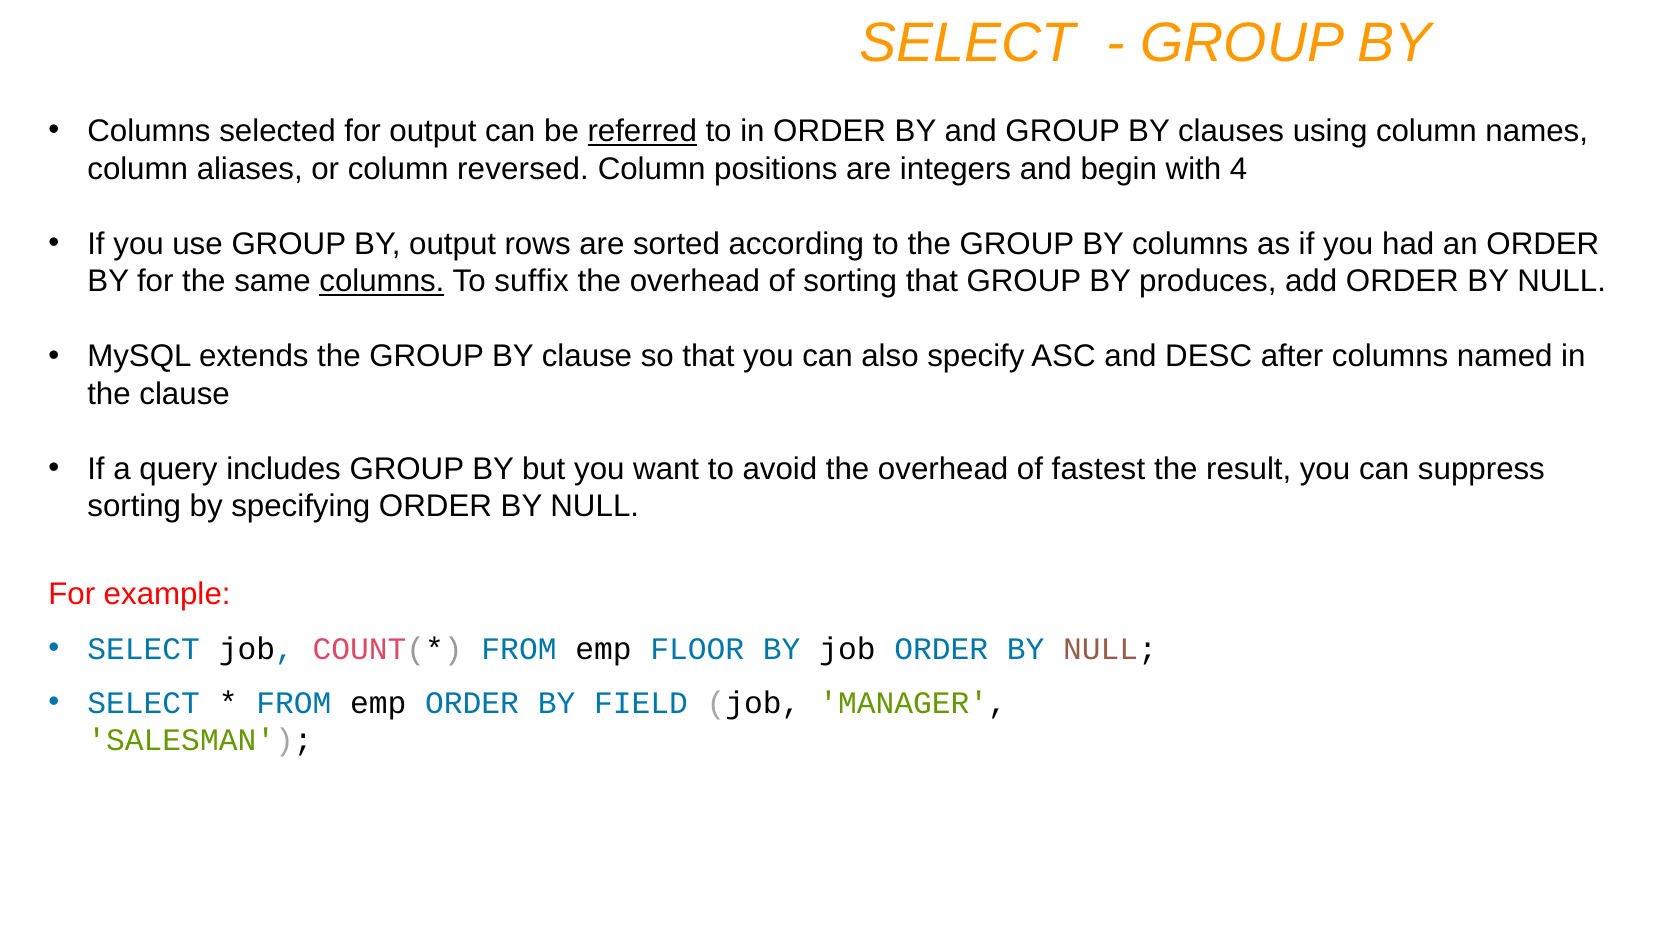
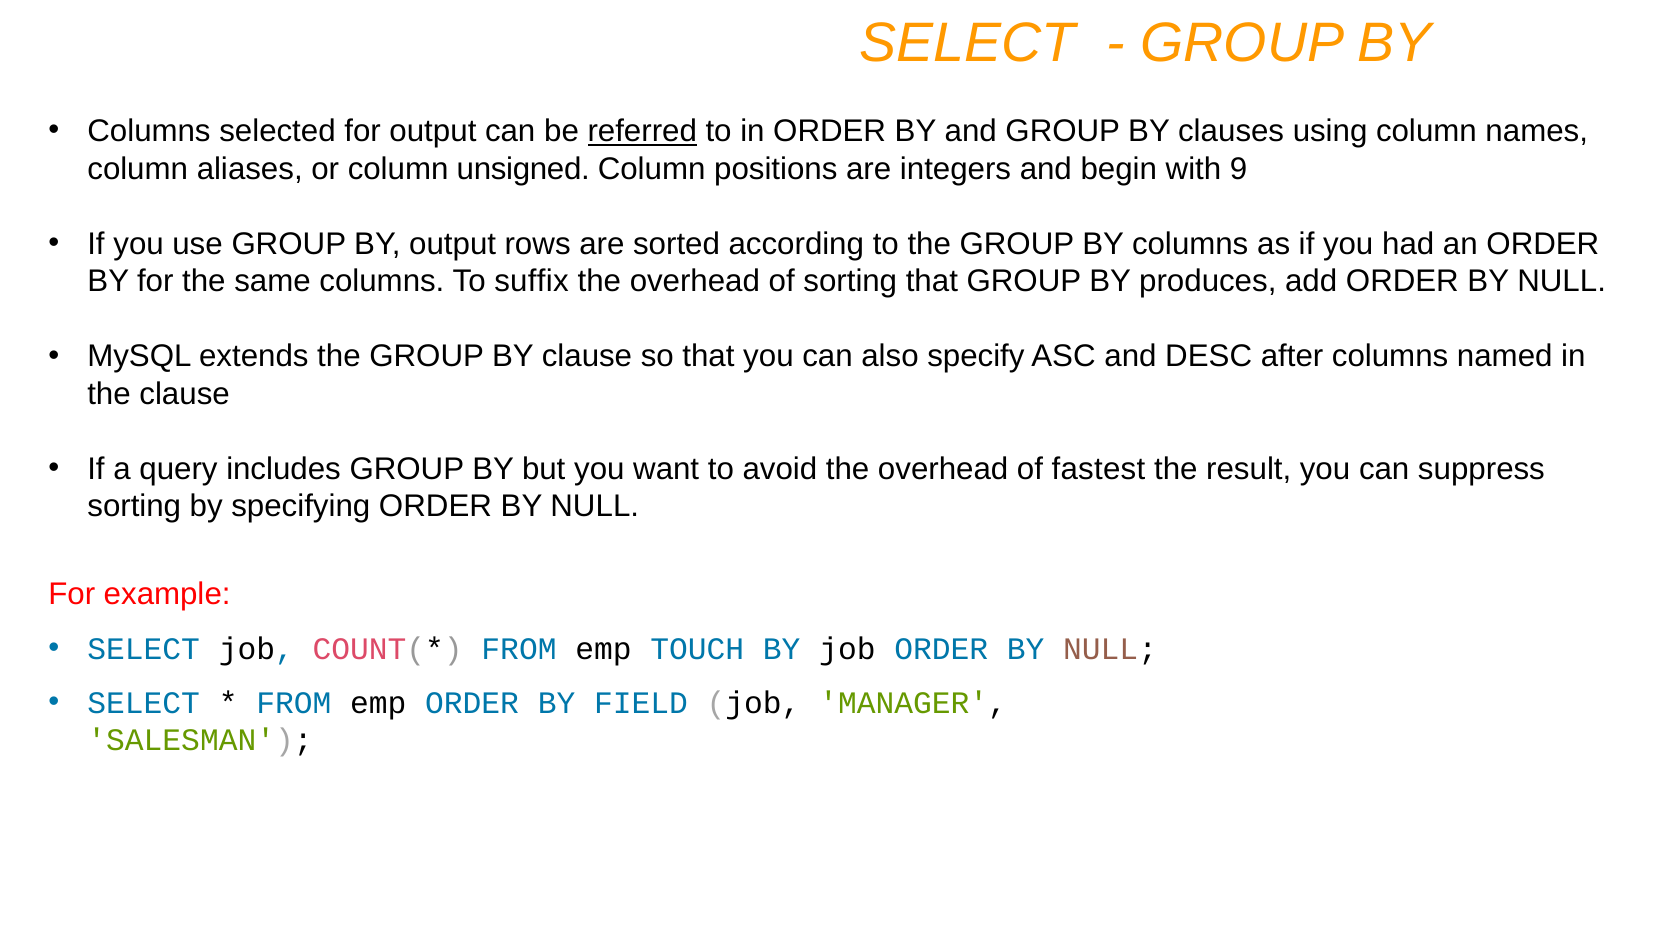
reversed: reversed -> unsigned
4: 4 -> 9
columns at (382, 281) underline: present -> none
FLOOR: FLOOR -> TOUCH
